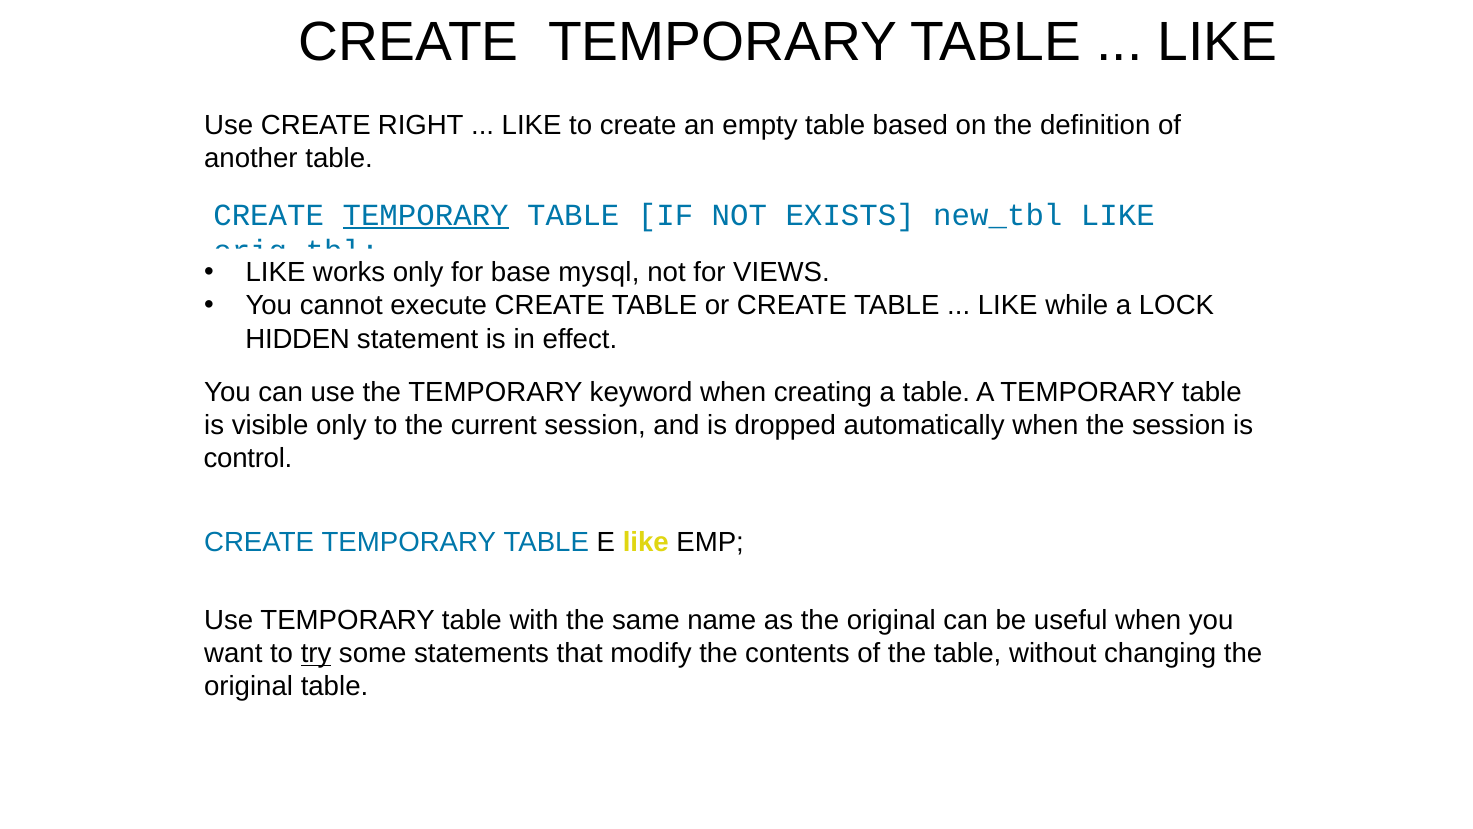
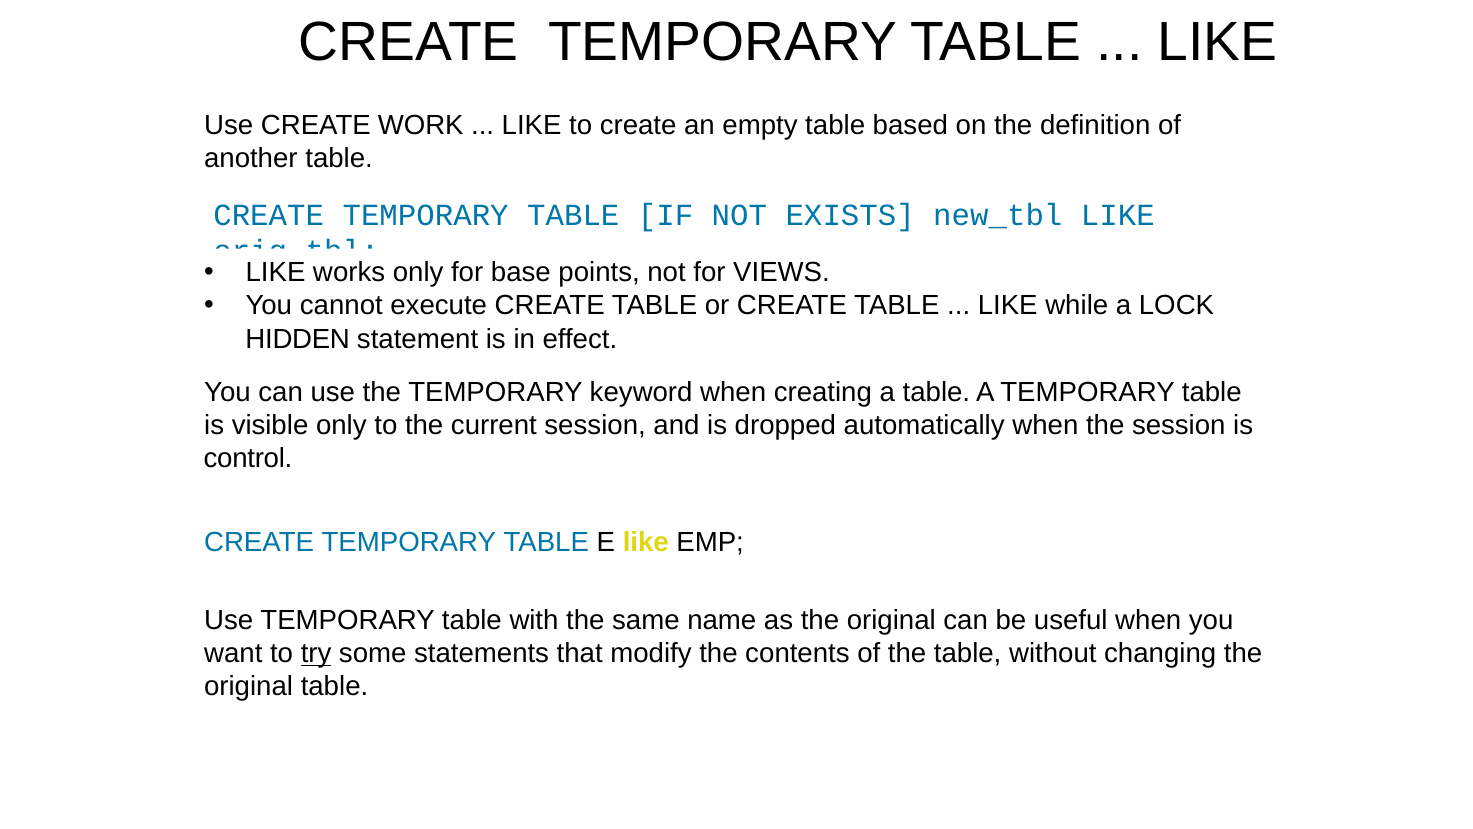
RIGHT: RIGHT -> WORK
TEMPORARY at (426, 215) underline: present -> none
mysql: mysql -> points
